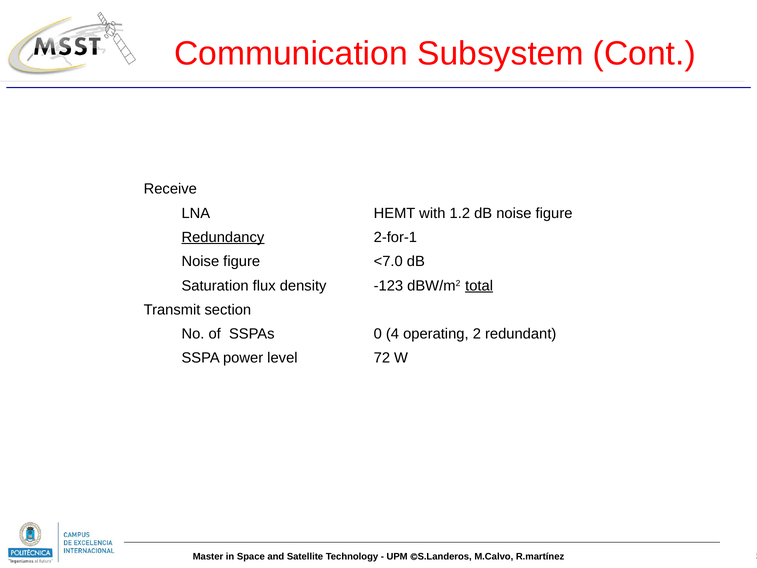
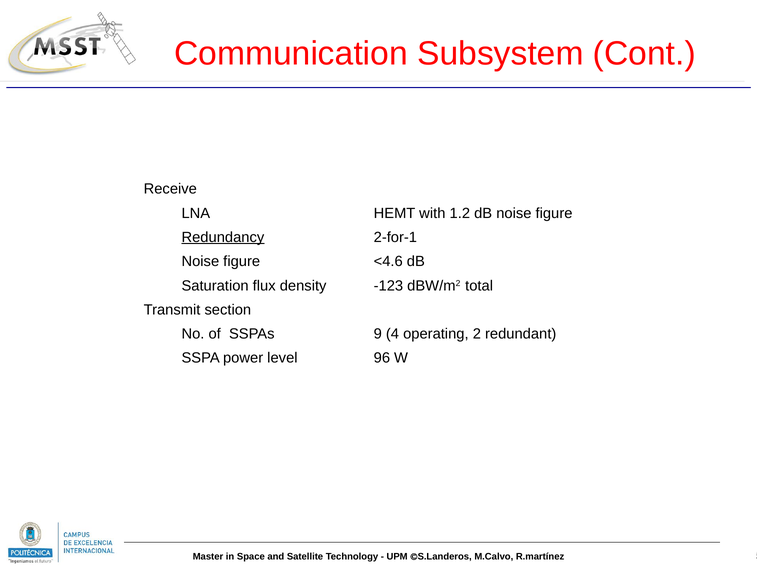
<7.0: <7.0 -> <4.6
total underline: present -> none
0: 0 -> 9
72: 72 -> 96
